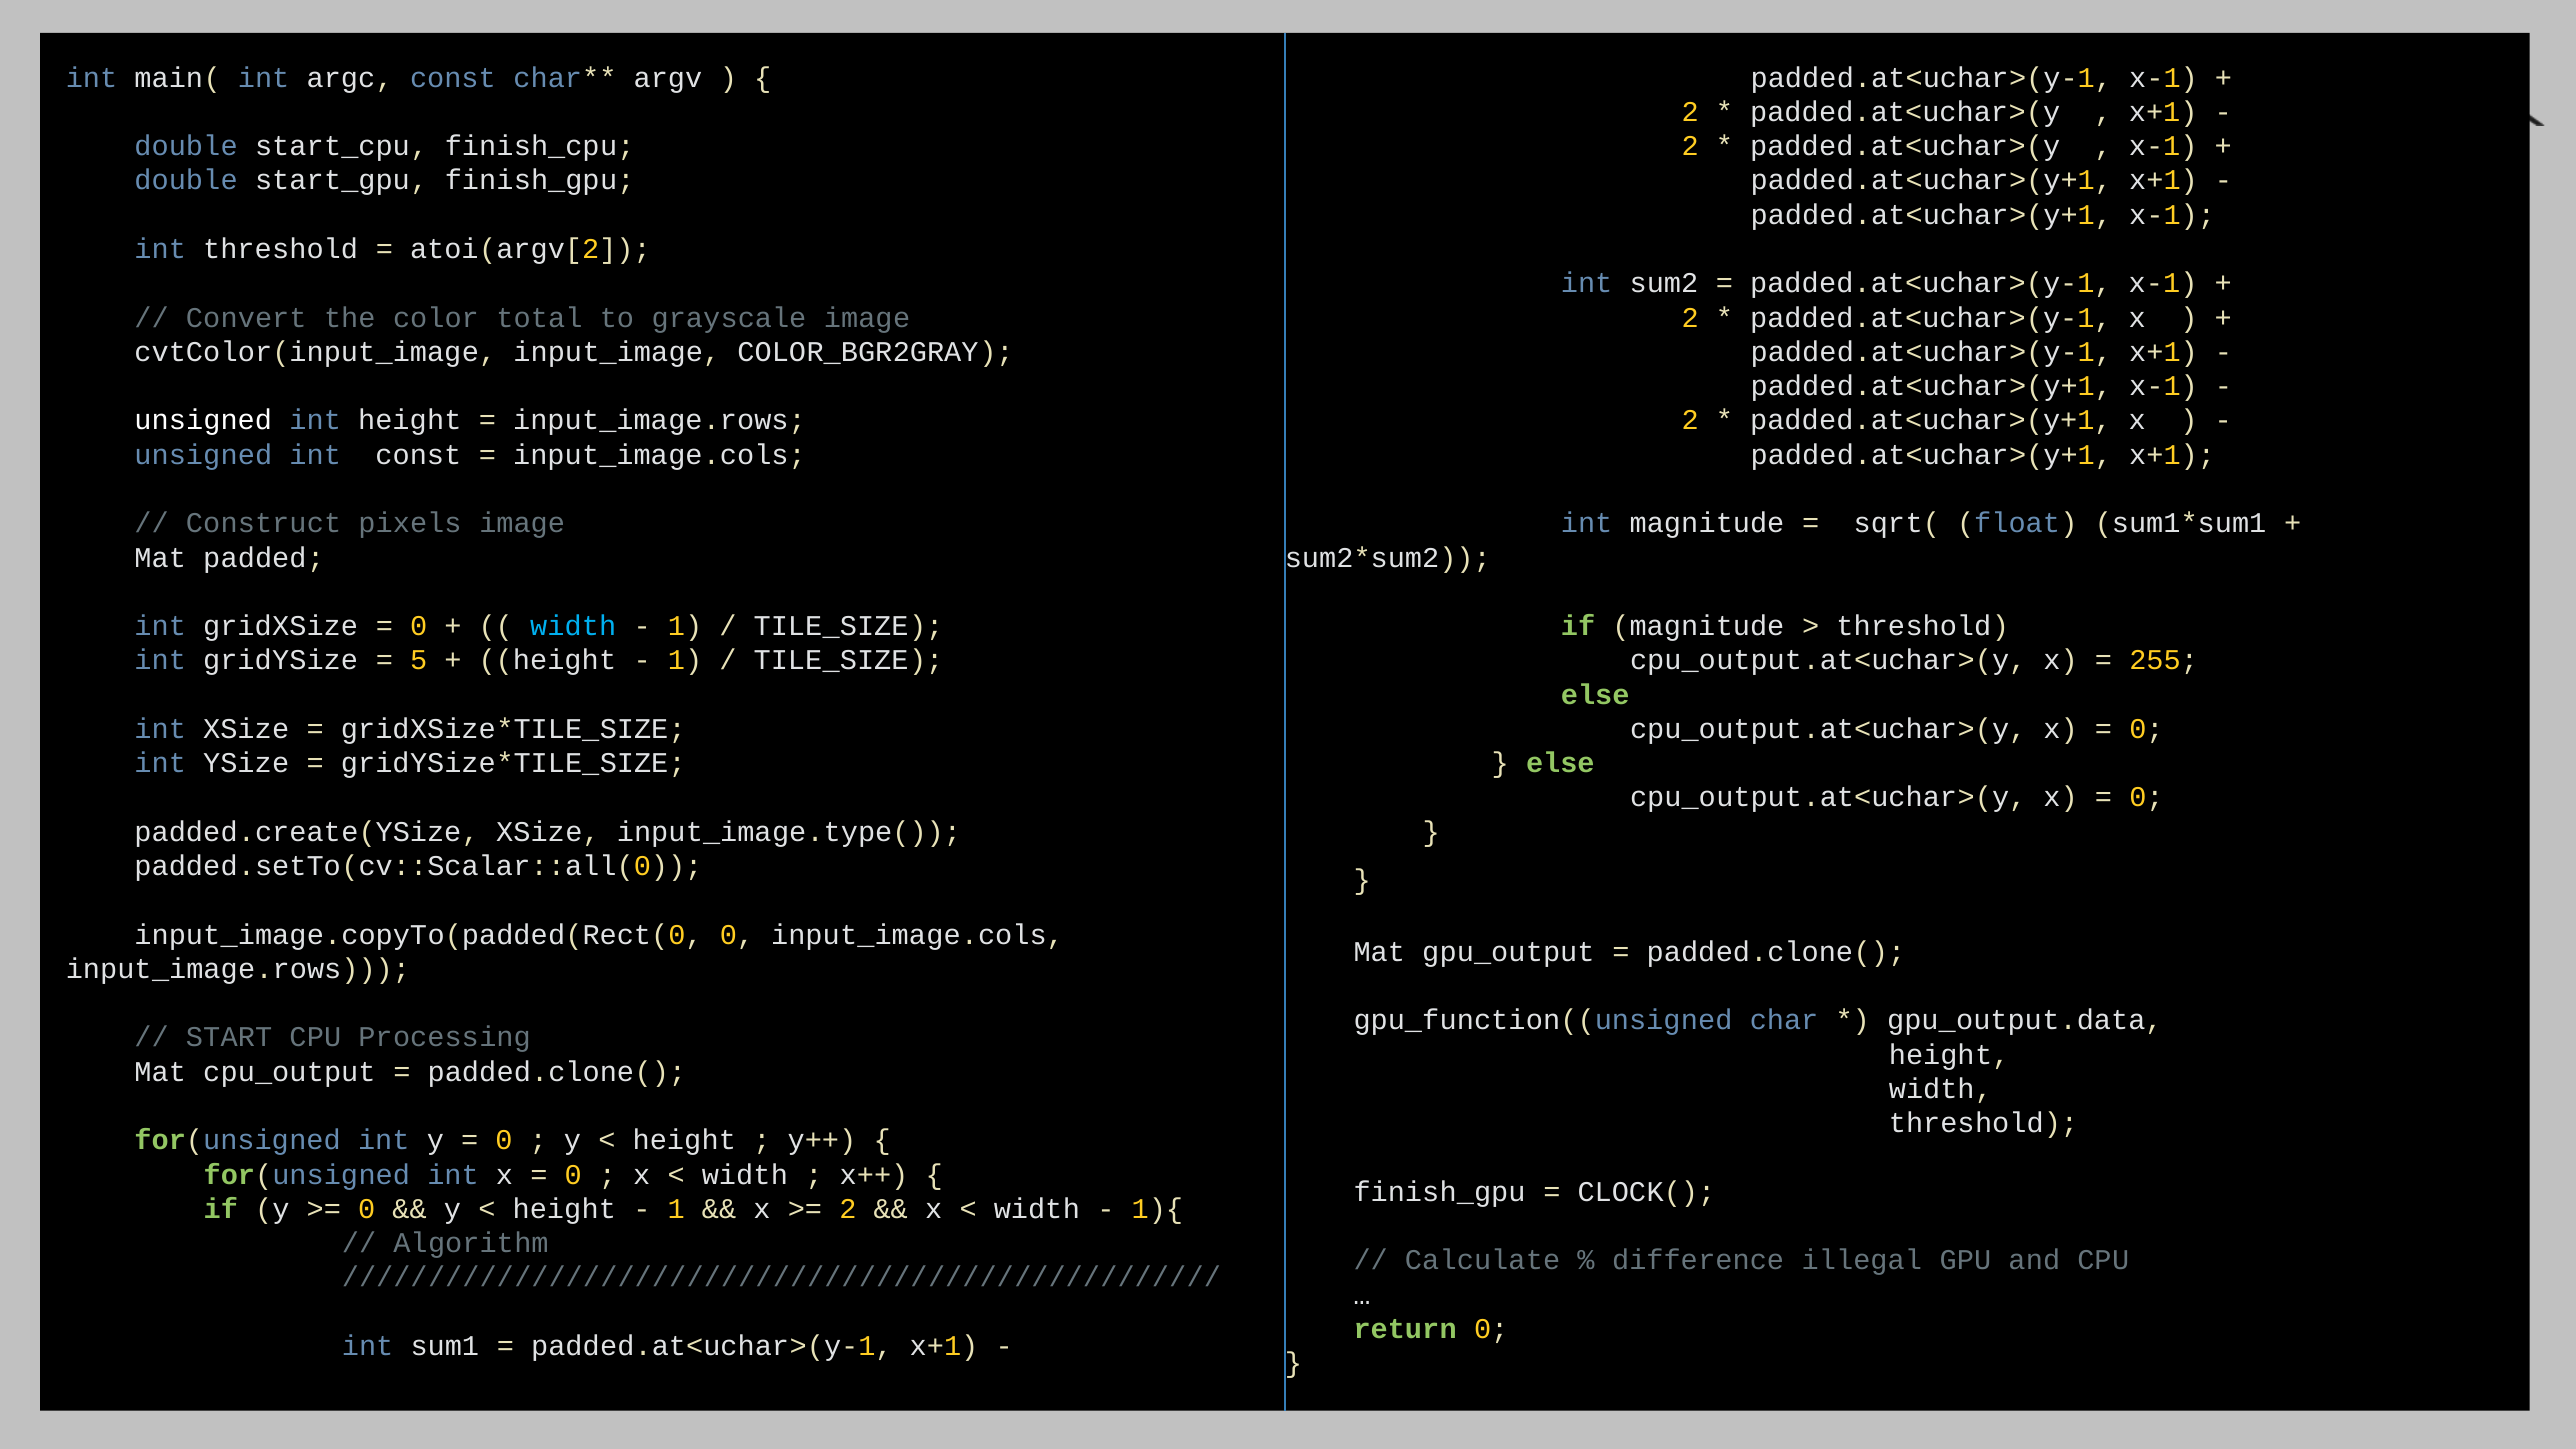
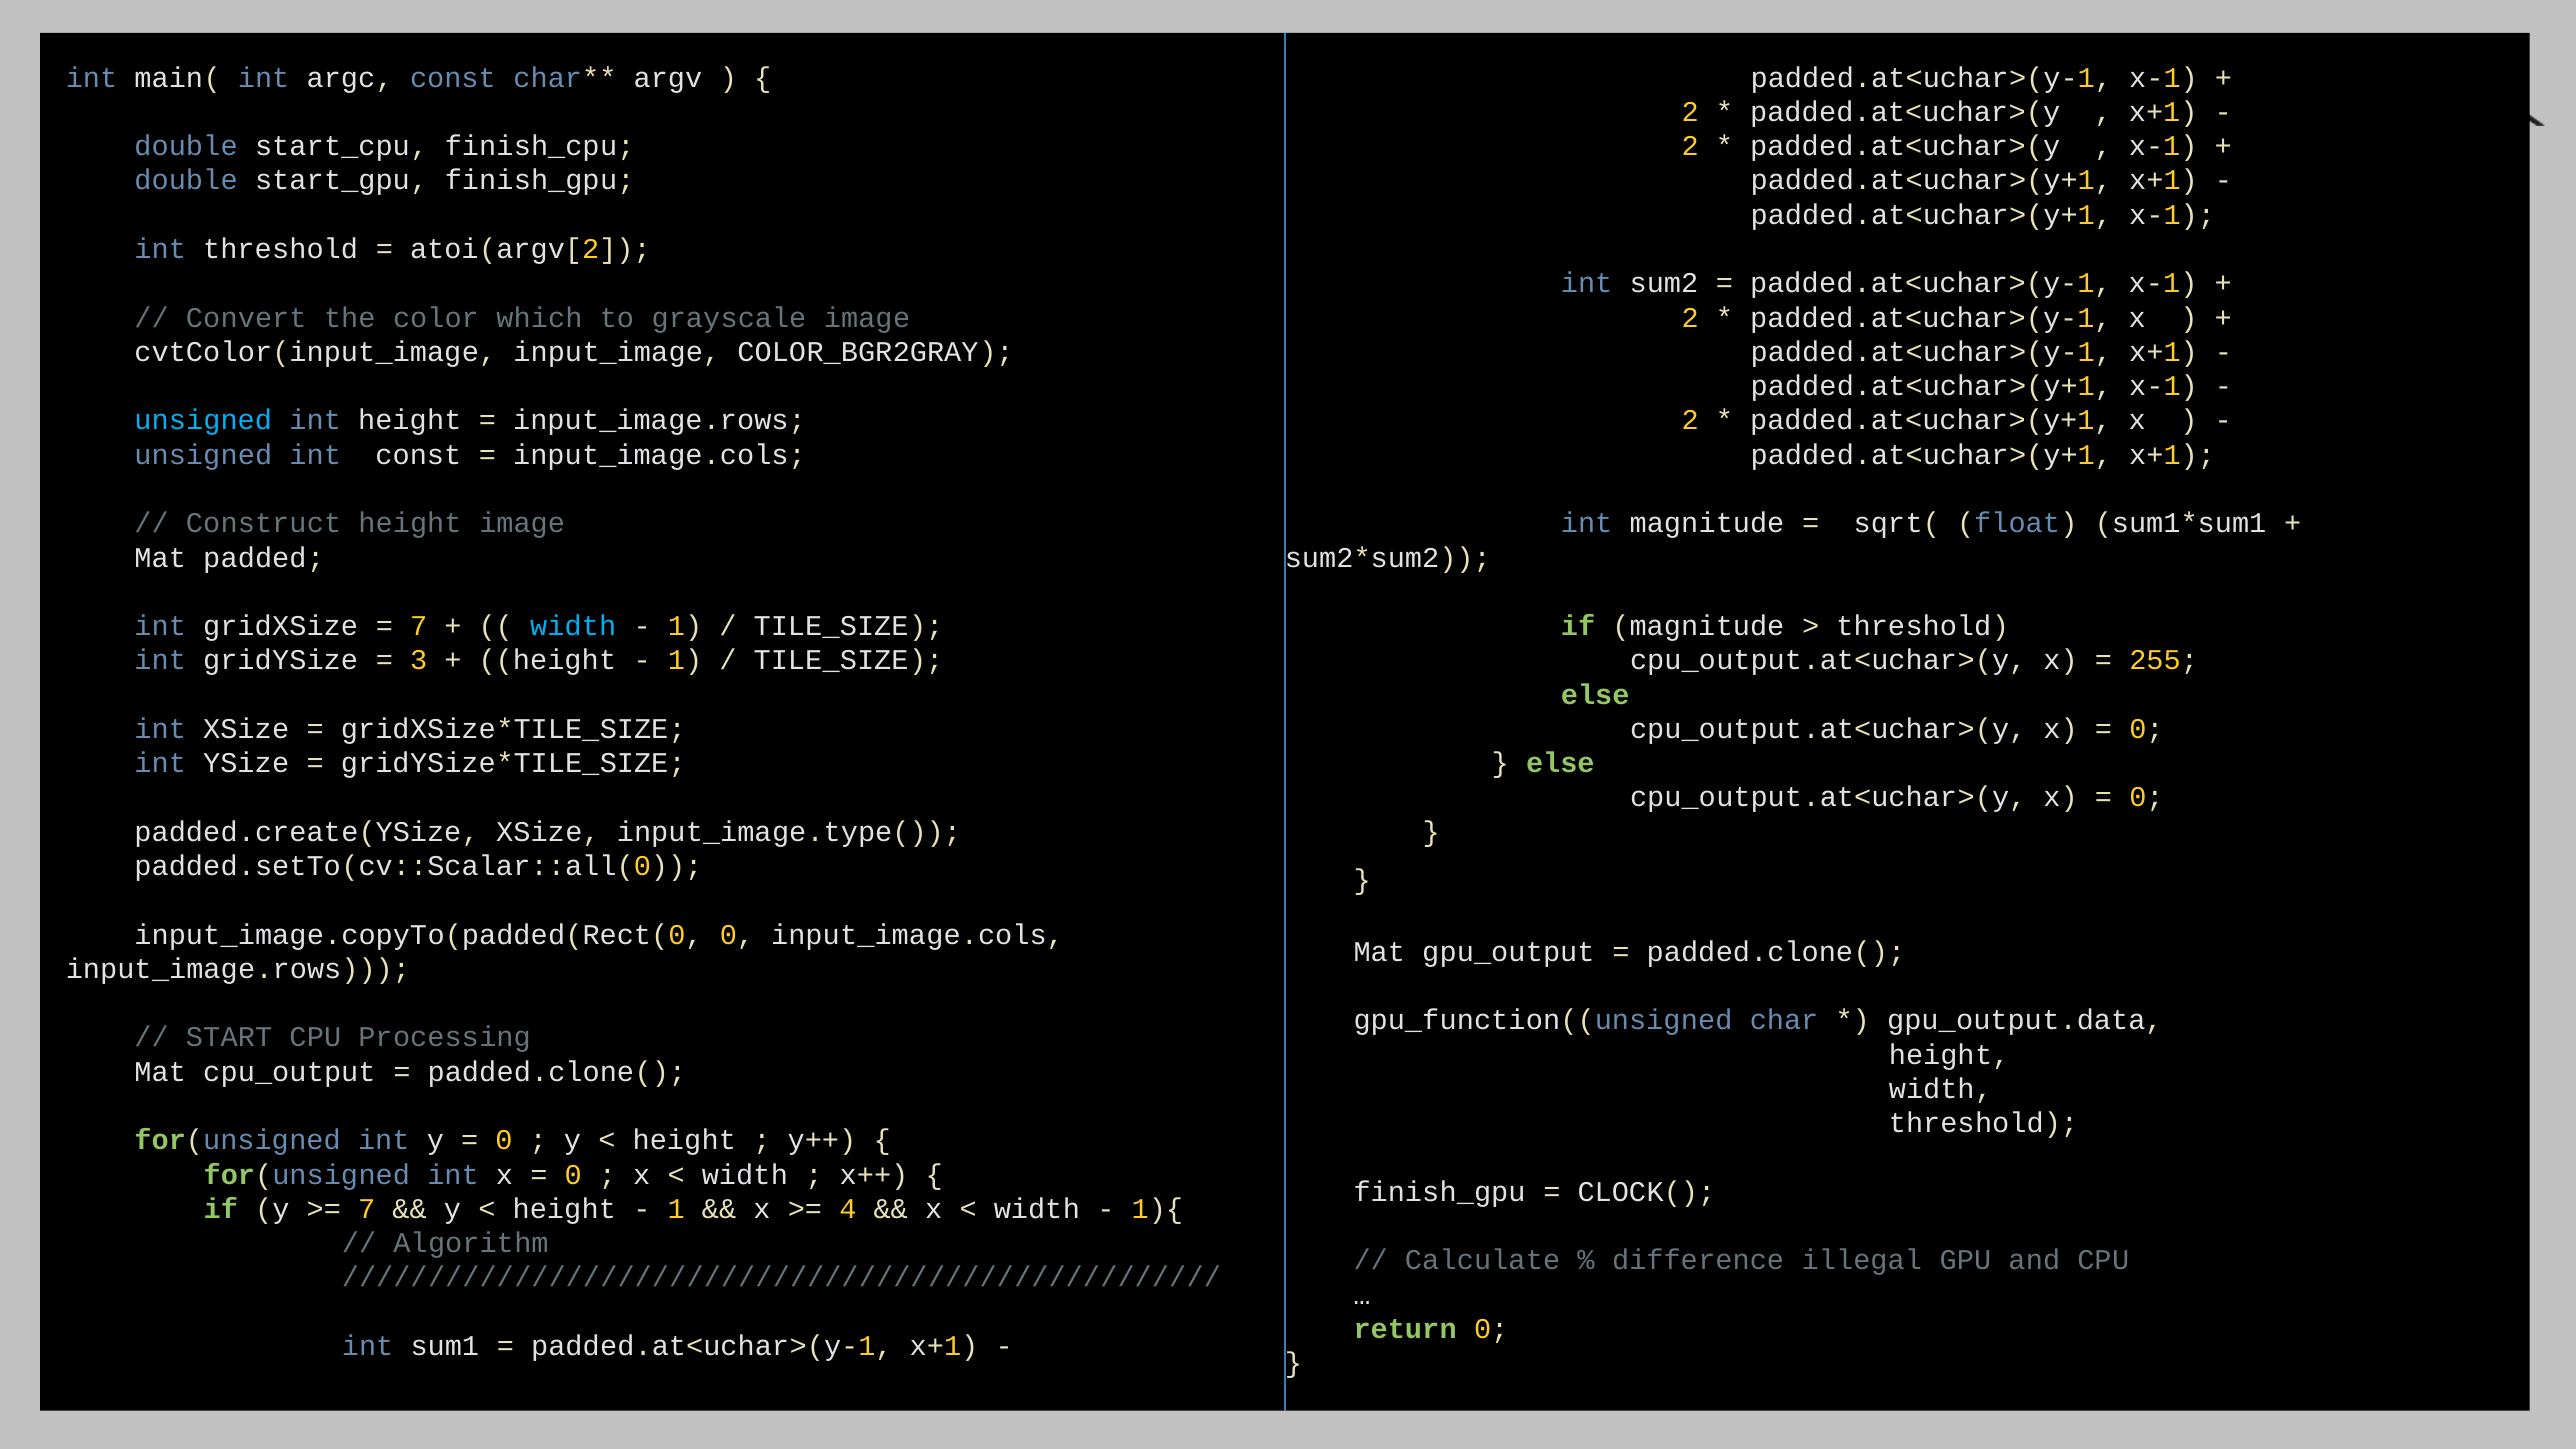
total: total -> which
unsigned at (203, 420) colour: white -> light blue
Construct pixels: pixels -> height
0 at (419, 626): 0 -> 7
5: 5 -> 3
0 at (367, 1209): 0 -> 7
2 at (848, 1209): 2 -> 4
